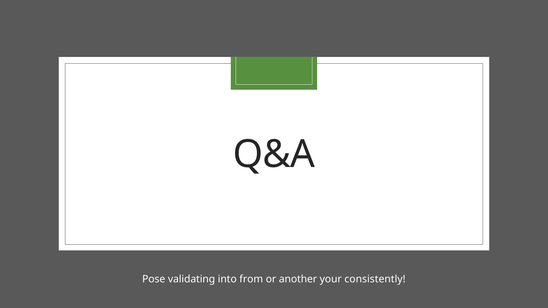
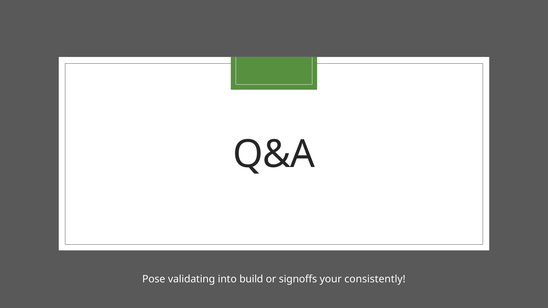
from: from -> build
another: another -> signoffs
